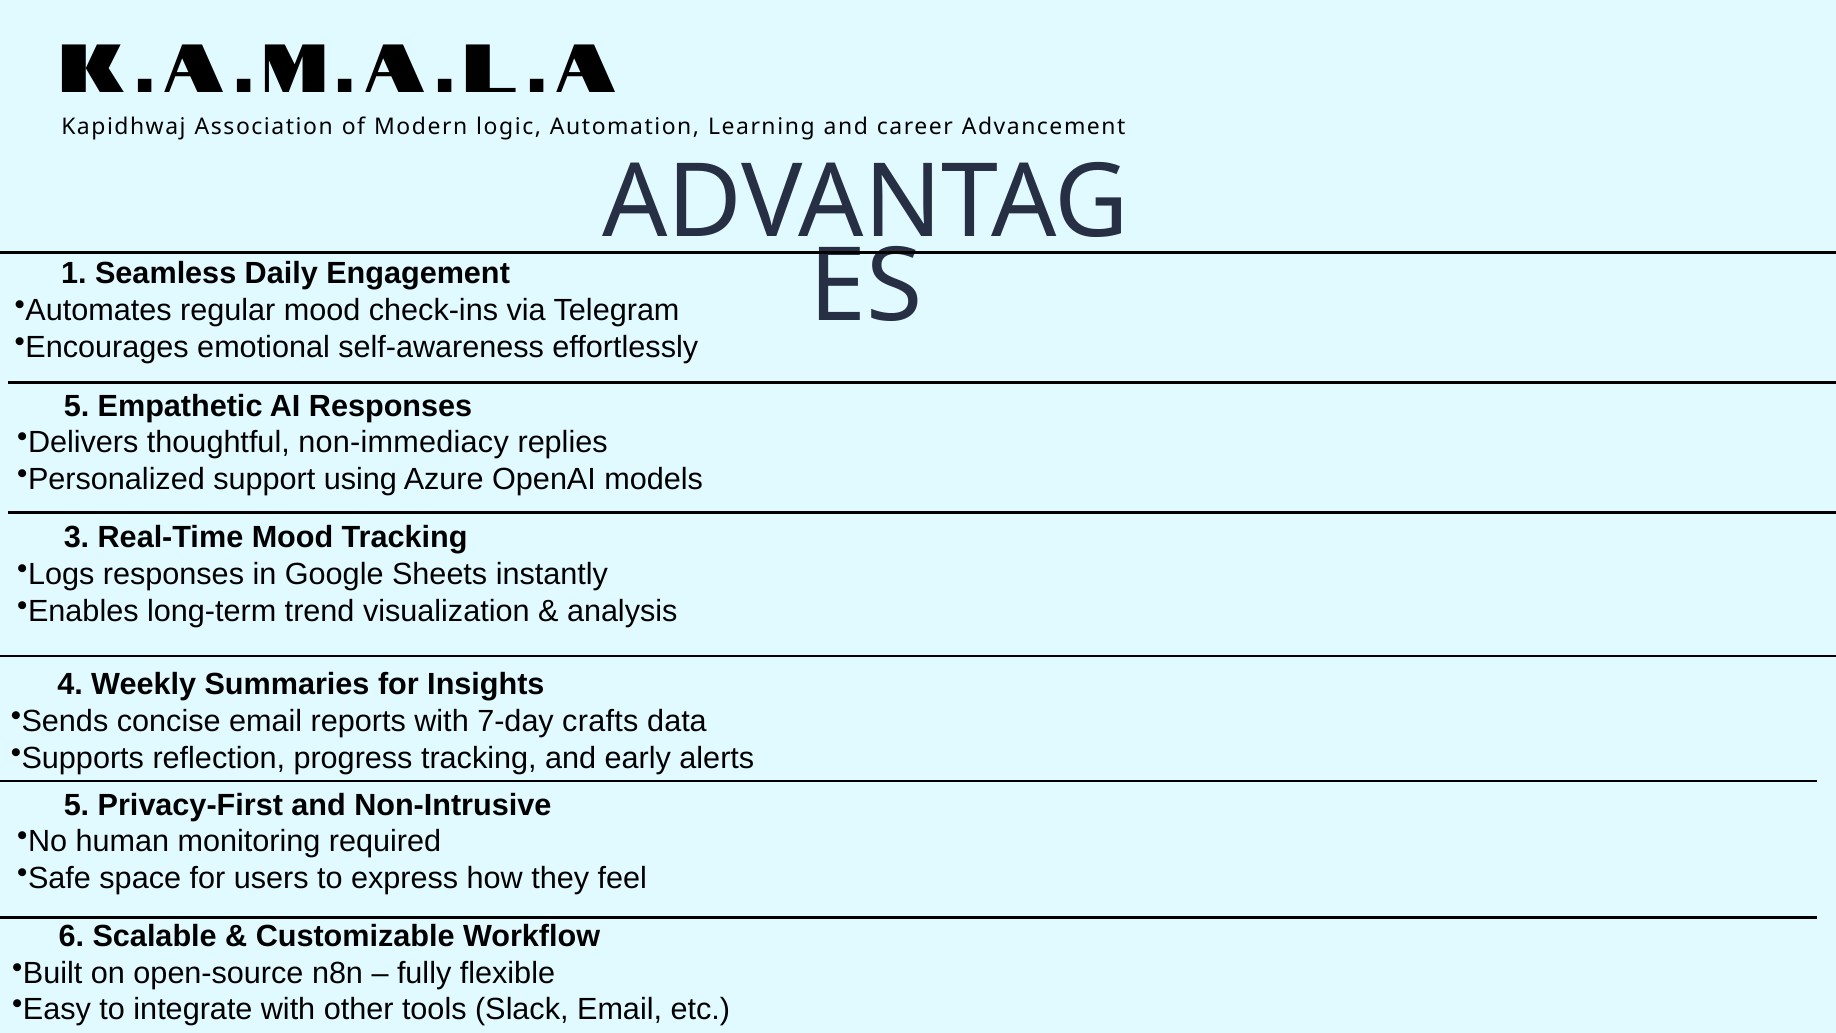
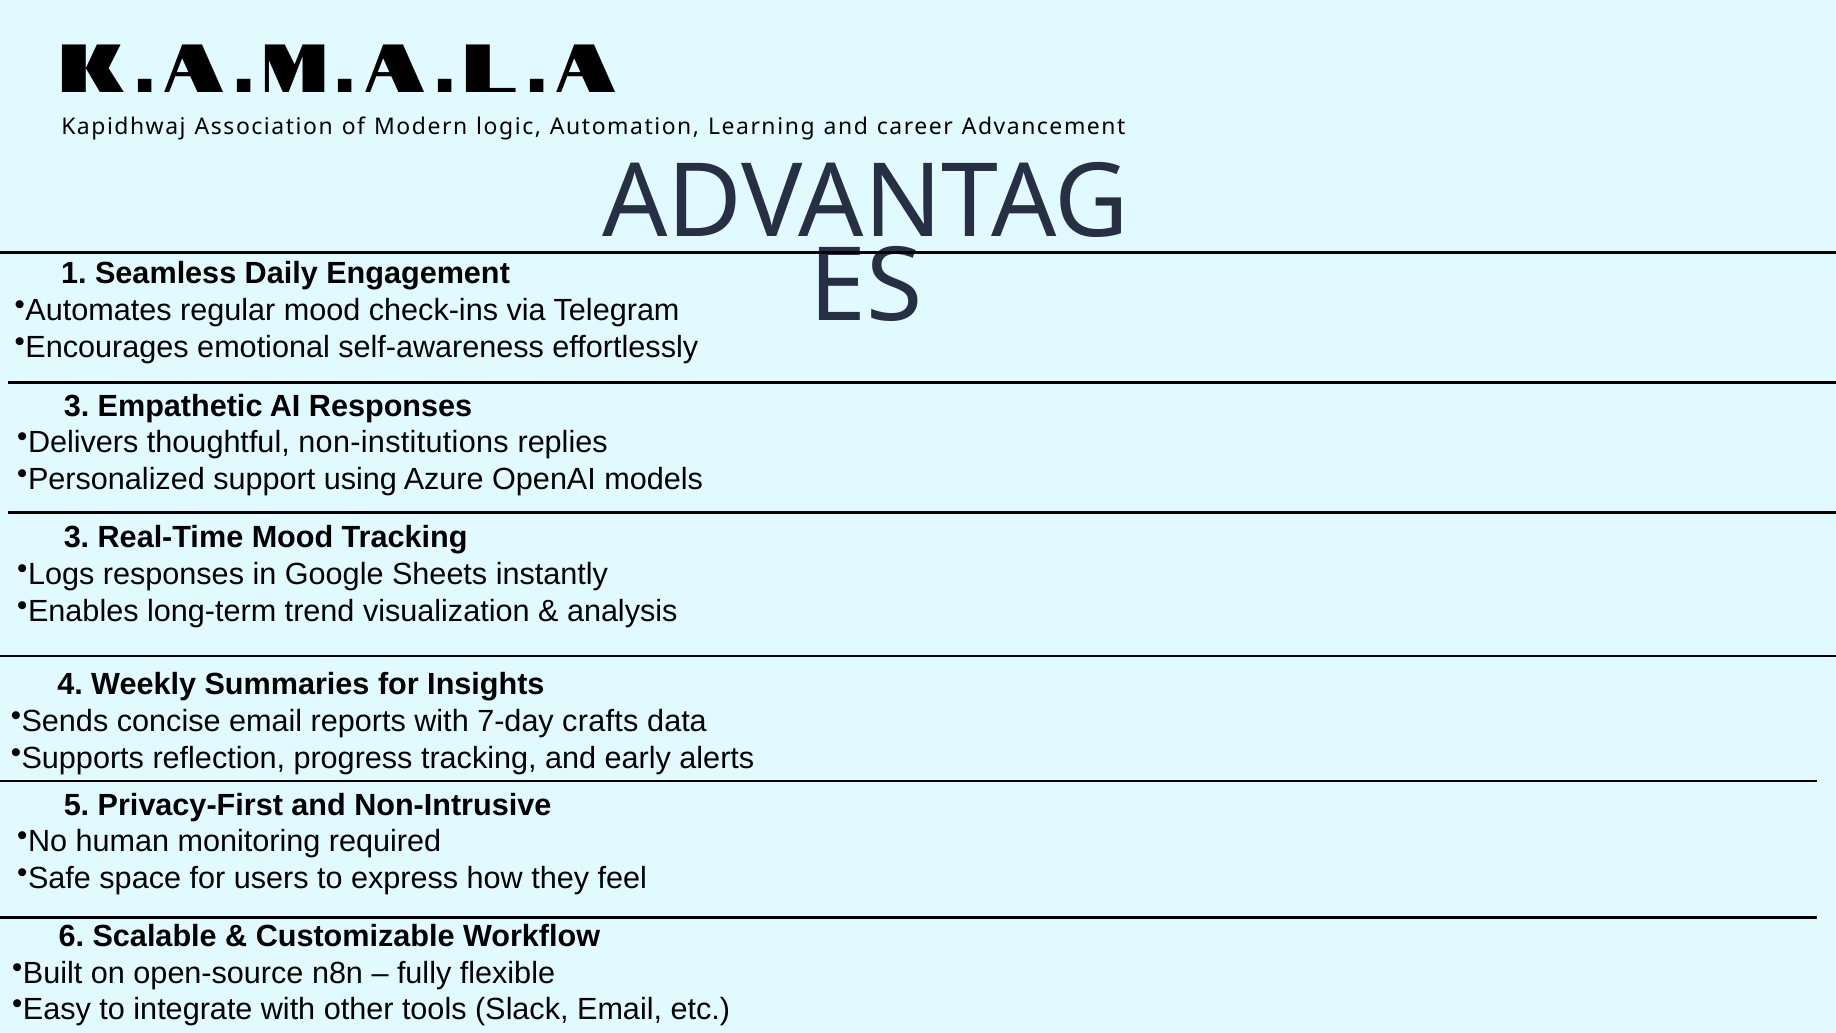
5 at (76, 406): 5 -> 3
non-immediacy: non-immediacy -> non-institutions
